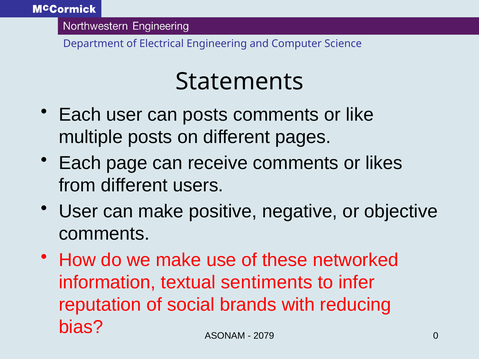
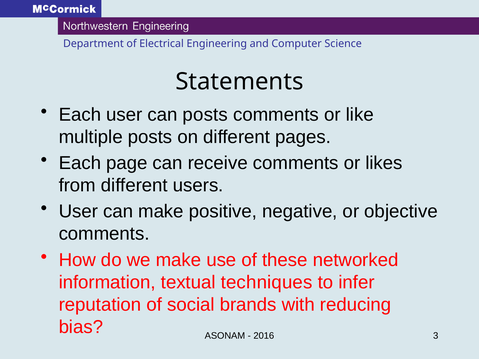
sentiments: sentiments -> techniques
0: 0 -> 3
2079: 2079 -> 2016
